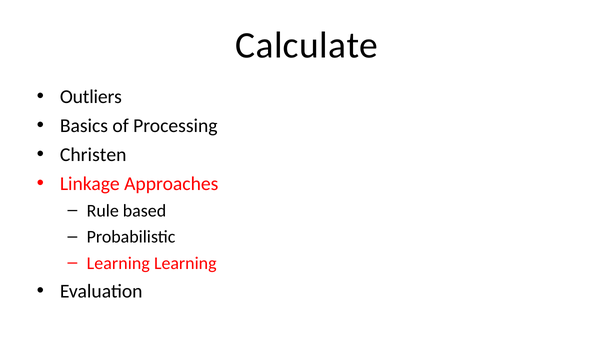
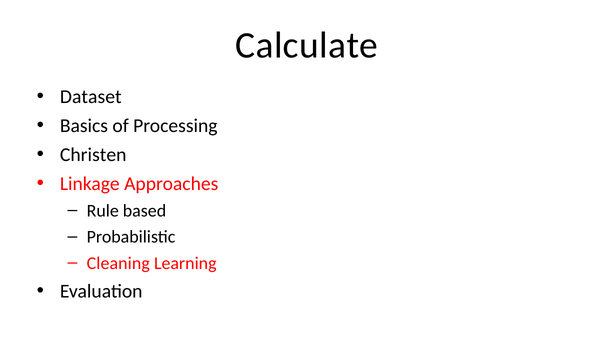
Outliers: Outliers -> Dataset
Learning at (118, 263): Learning -> Cleaning
